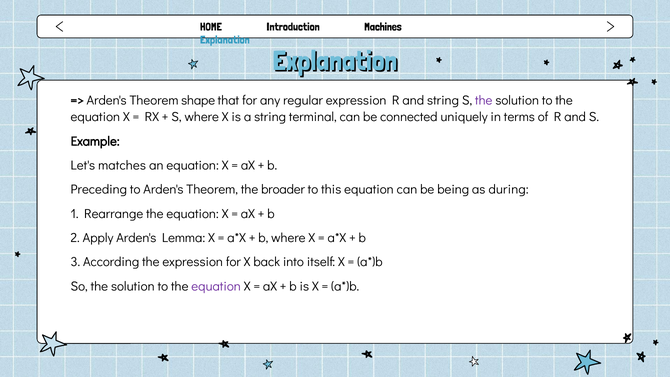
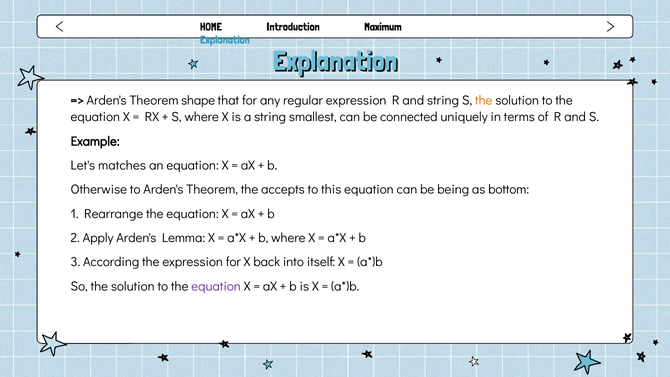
Machines: Machines -> Maximum
the at (484, 100) colour: purple -> orange
terminal: terminal -> smallest
Preceding: Preceding -> Otherwise
broader: broader -> accepts
during: during -> bottom
